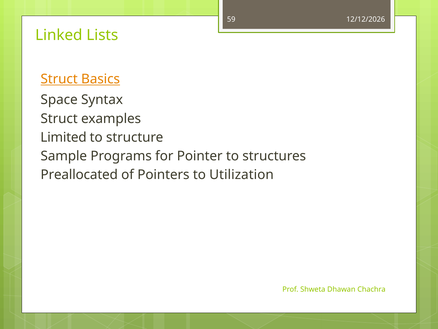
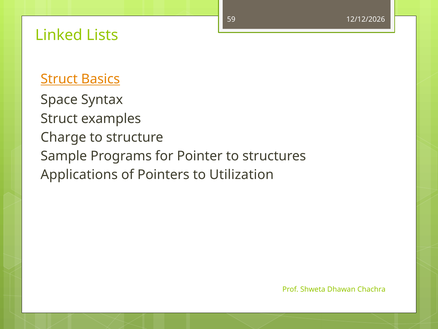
Limited: Limited -> Charge
Preallocated: Preallocated -> Applications
